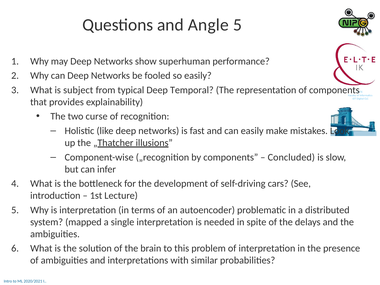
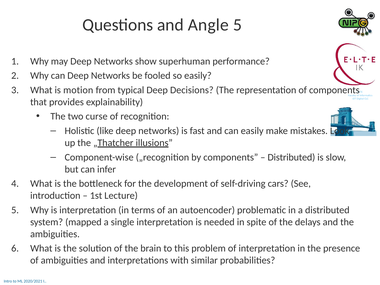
subject: subject -> motion
Temporal: Temporal -> Decisions
Concluded at (291, 157): Concluded -> Distributed
